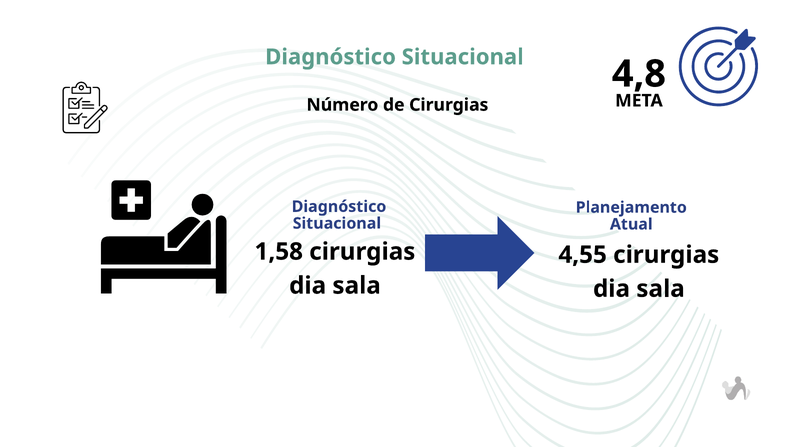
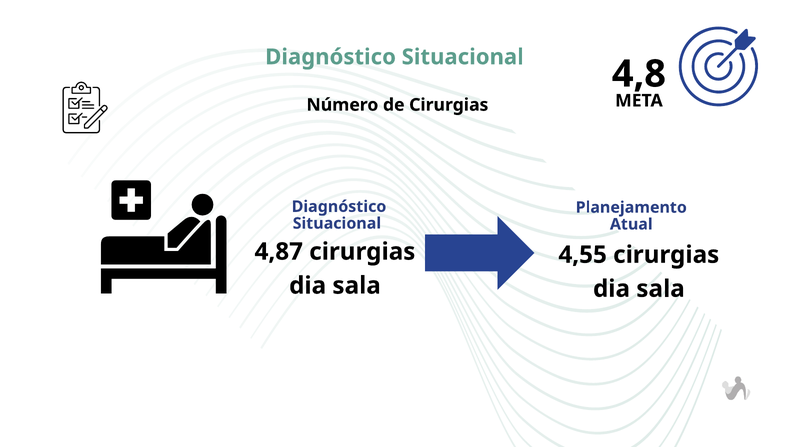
1,58: 1,58 -> 4,87
